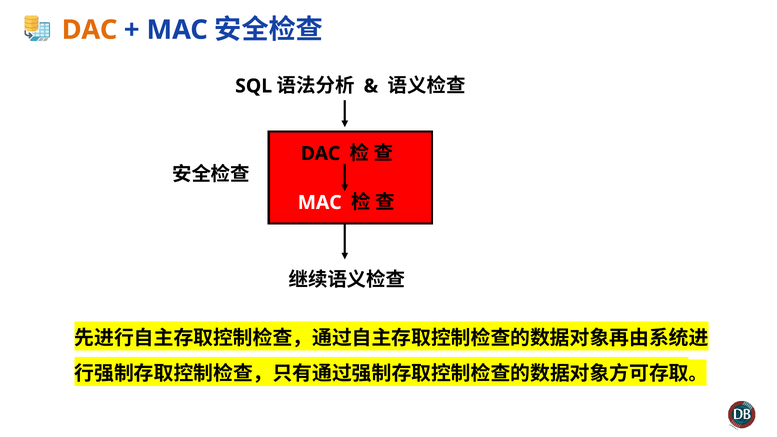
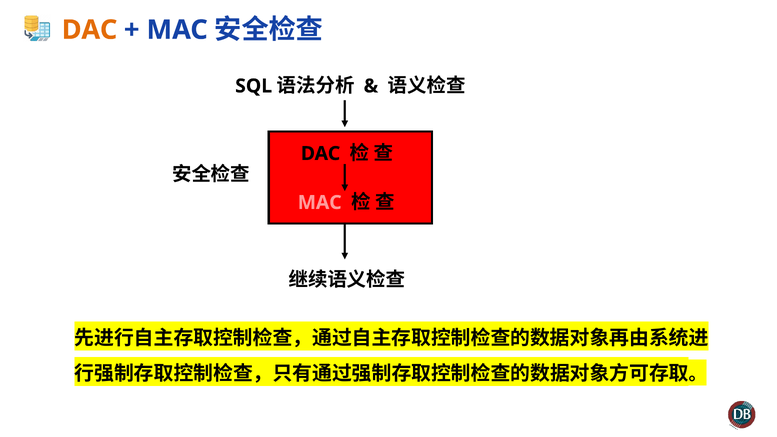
MAC at (320, 203) colour: white -> pink
